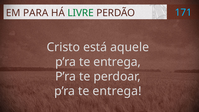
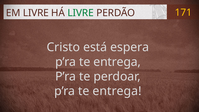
EM PARA: PARA -> LIVRE
171 colour: light blue -> yellow
aquele: aquele -> espera
